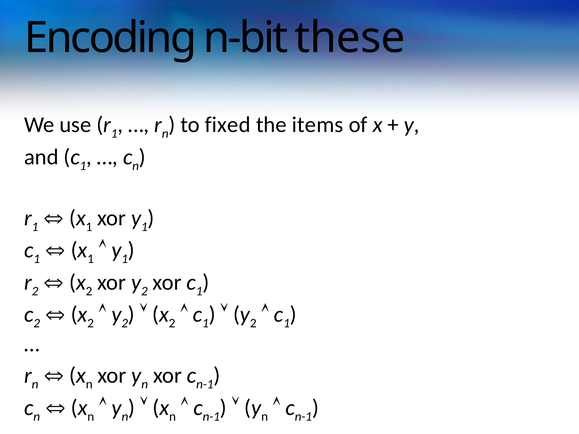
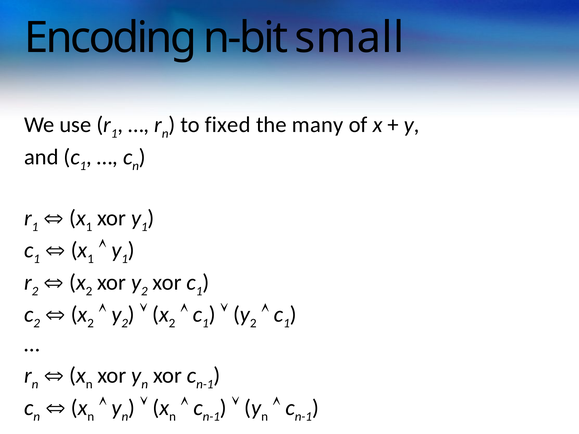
these: these -> small
items: items -> many
